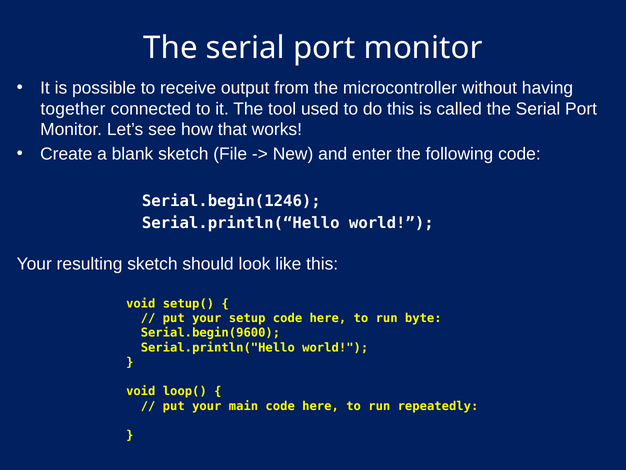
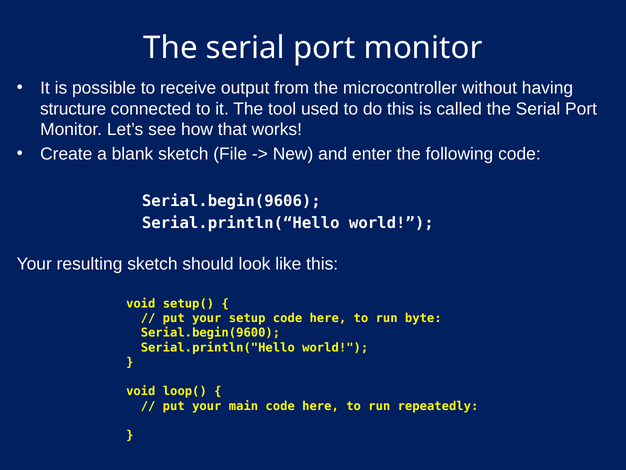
together: together -> structure
Serial.begin(1246: Serial.begin(1246 -> Serial.begin(9606
